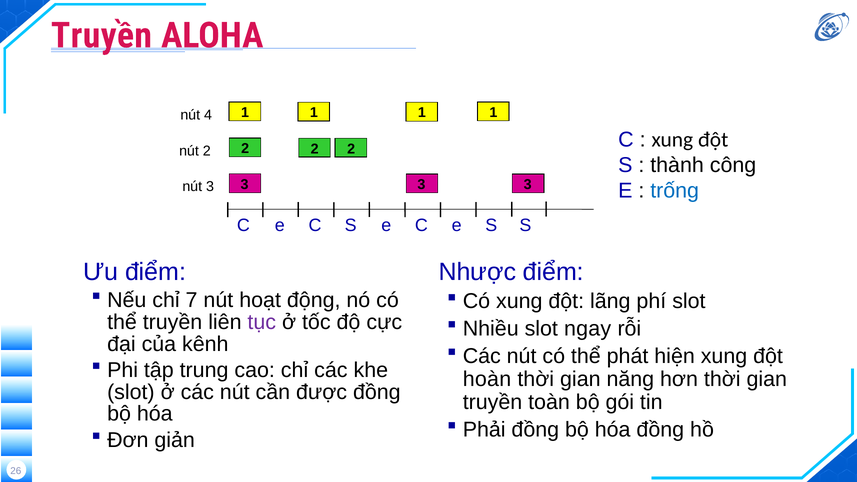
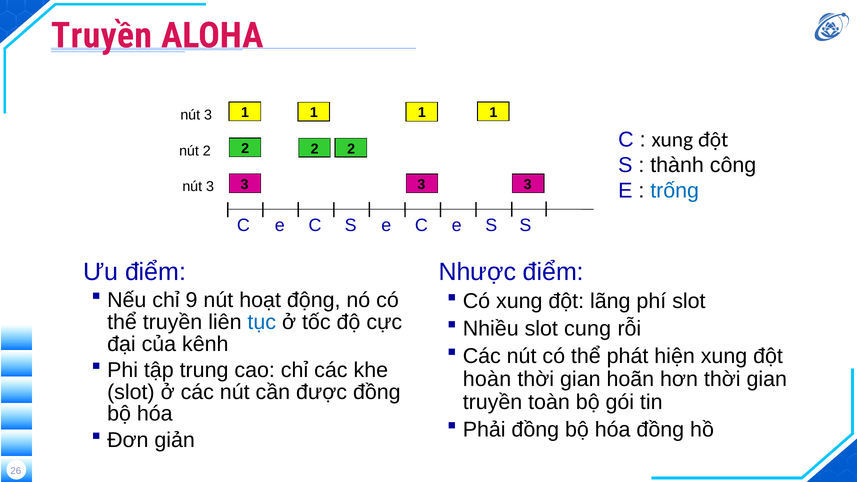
4 at (208, 115): 4 -> 3
7: 7 -> 9
tục colour: purple -> blue
ngay: ngay -> cung
năng: năng -> hoãn
